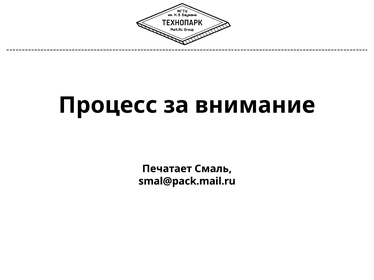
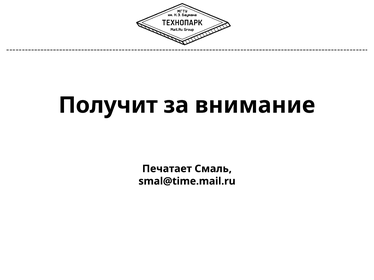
Процесс: Процесс -> Получит
smal@pack.mail.ru: smal@pack.mail.ru -> smal@time.mail.ru
